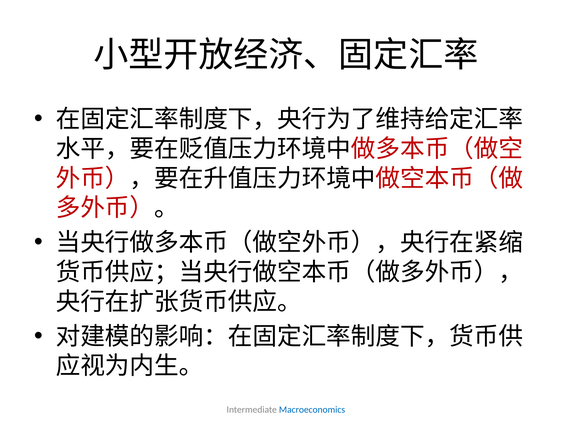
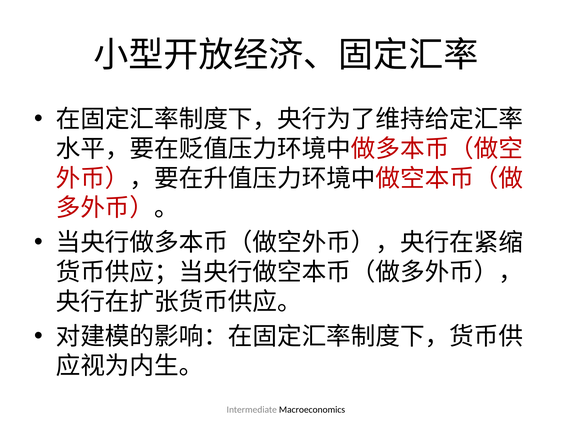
Macroeconomics colour: blue -> black
